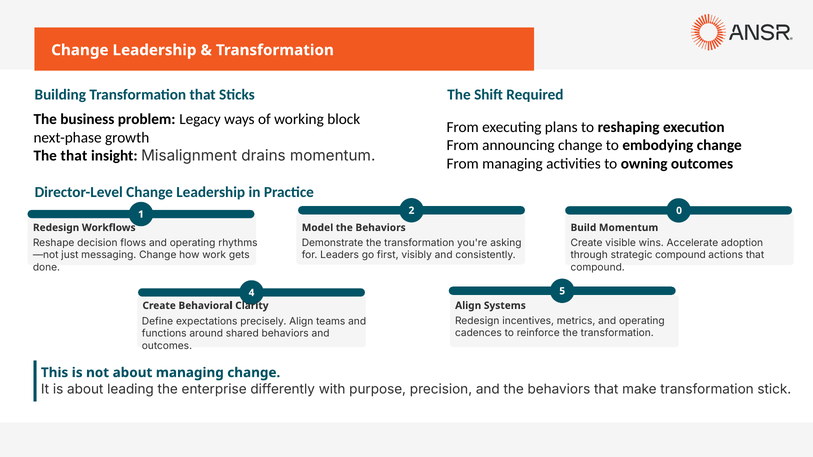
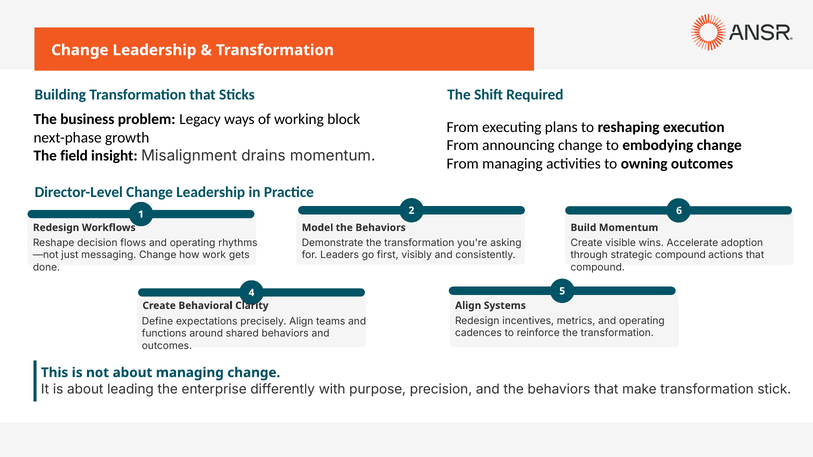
The that: that -> field
0: 0 -> 6
